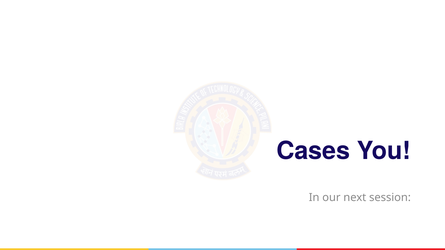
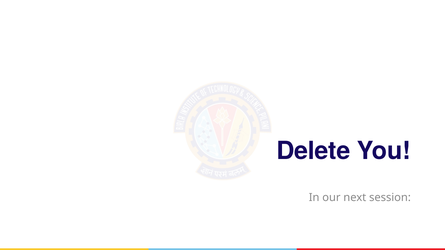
Cases: Cases -> Delete
